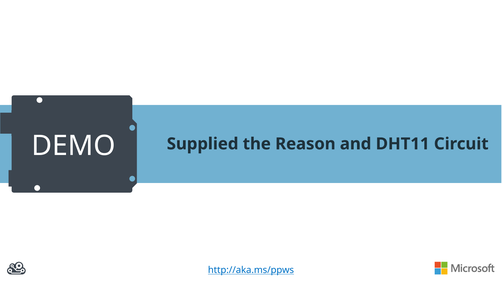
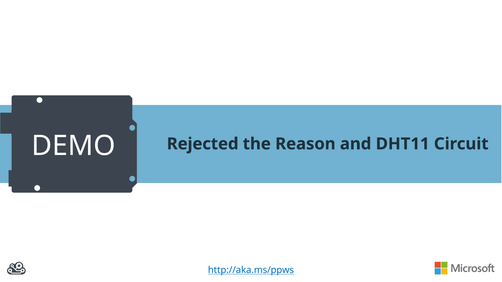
Supplied: Supplied -> Rejected
